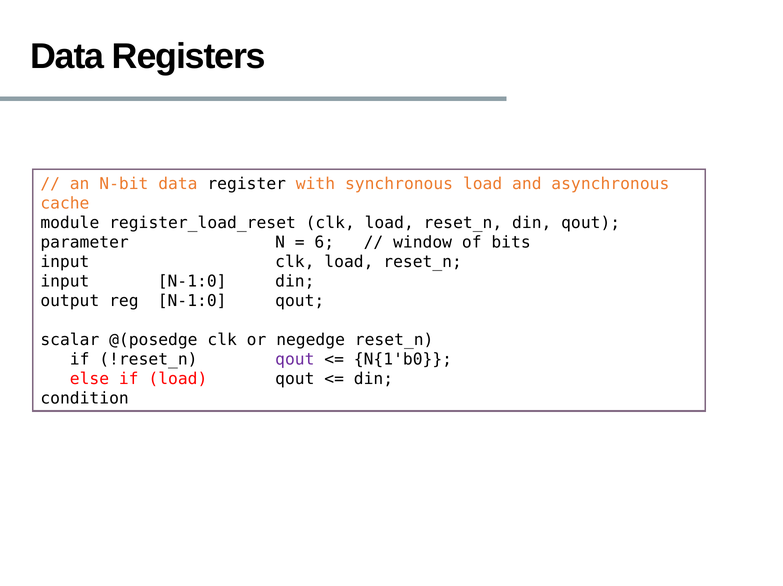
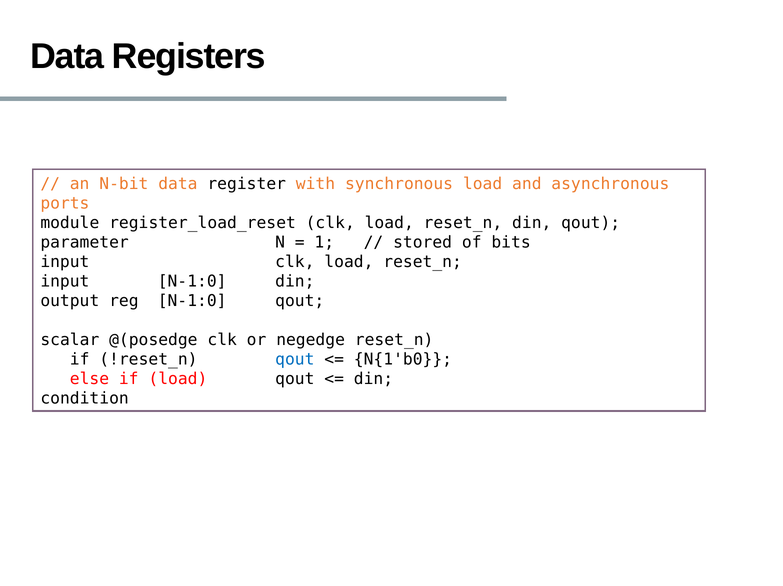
cache: cache -> ports
6: 6 -> 1
window: window -> stored
qout at (295, 360) colour: purple -> blue
